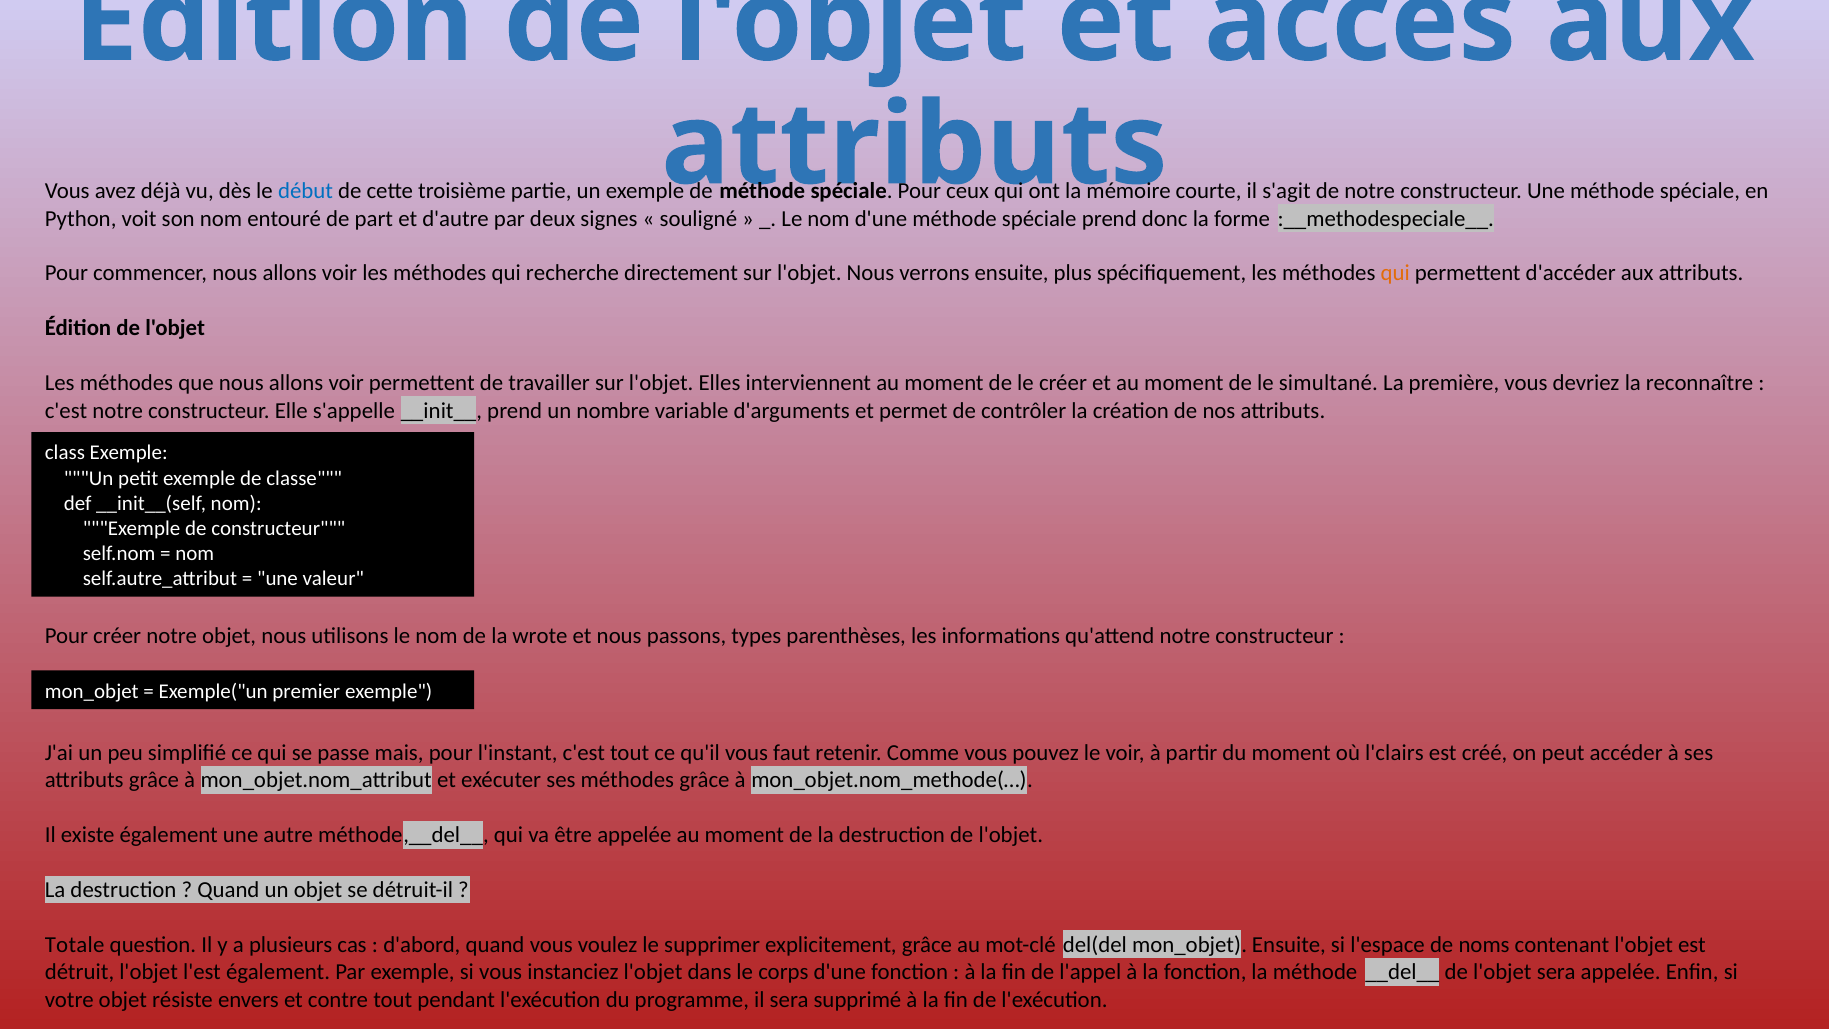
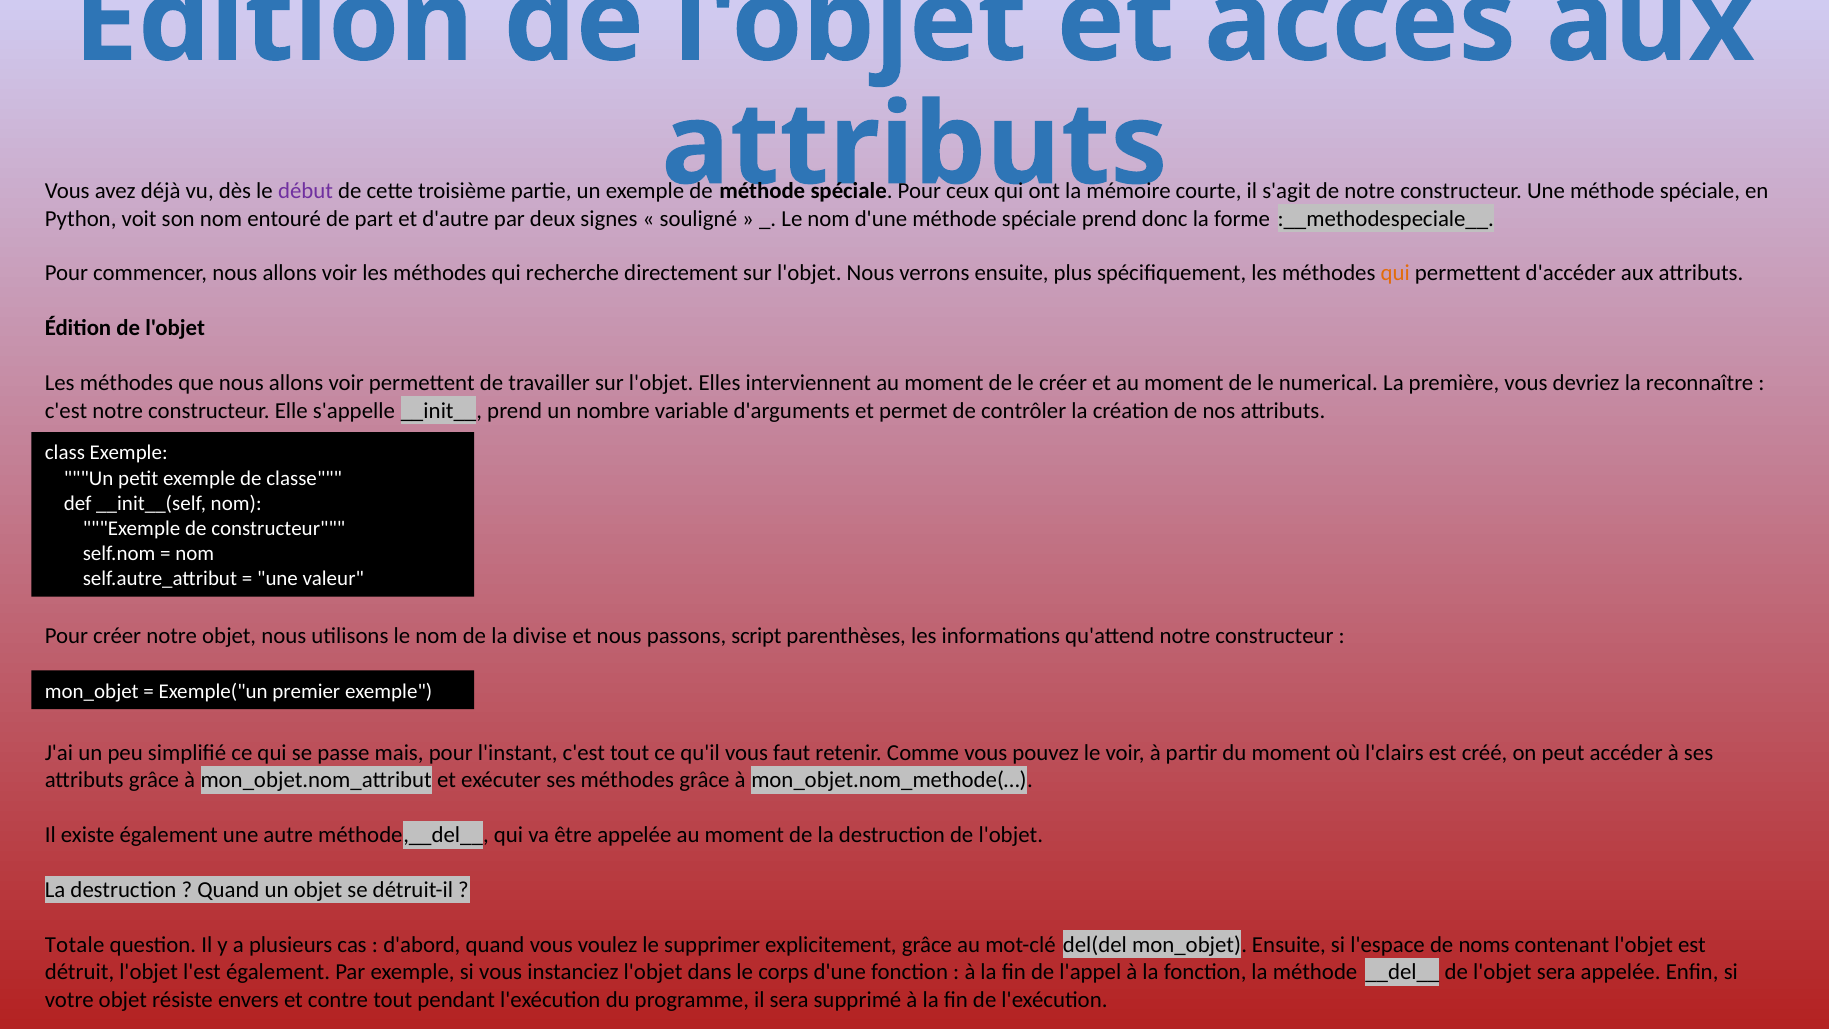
début colour: blue -> purple
simultané: simultané -> numerical
wrote: wrote -> divise
types: types -> script
